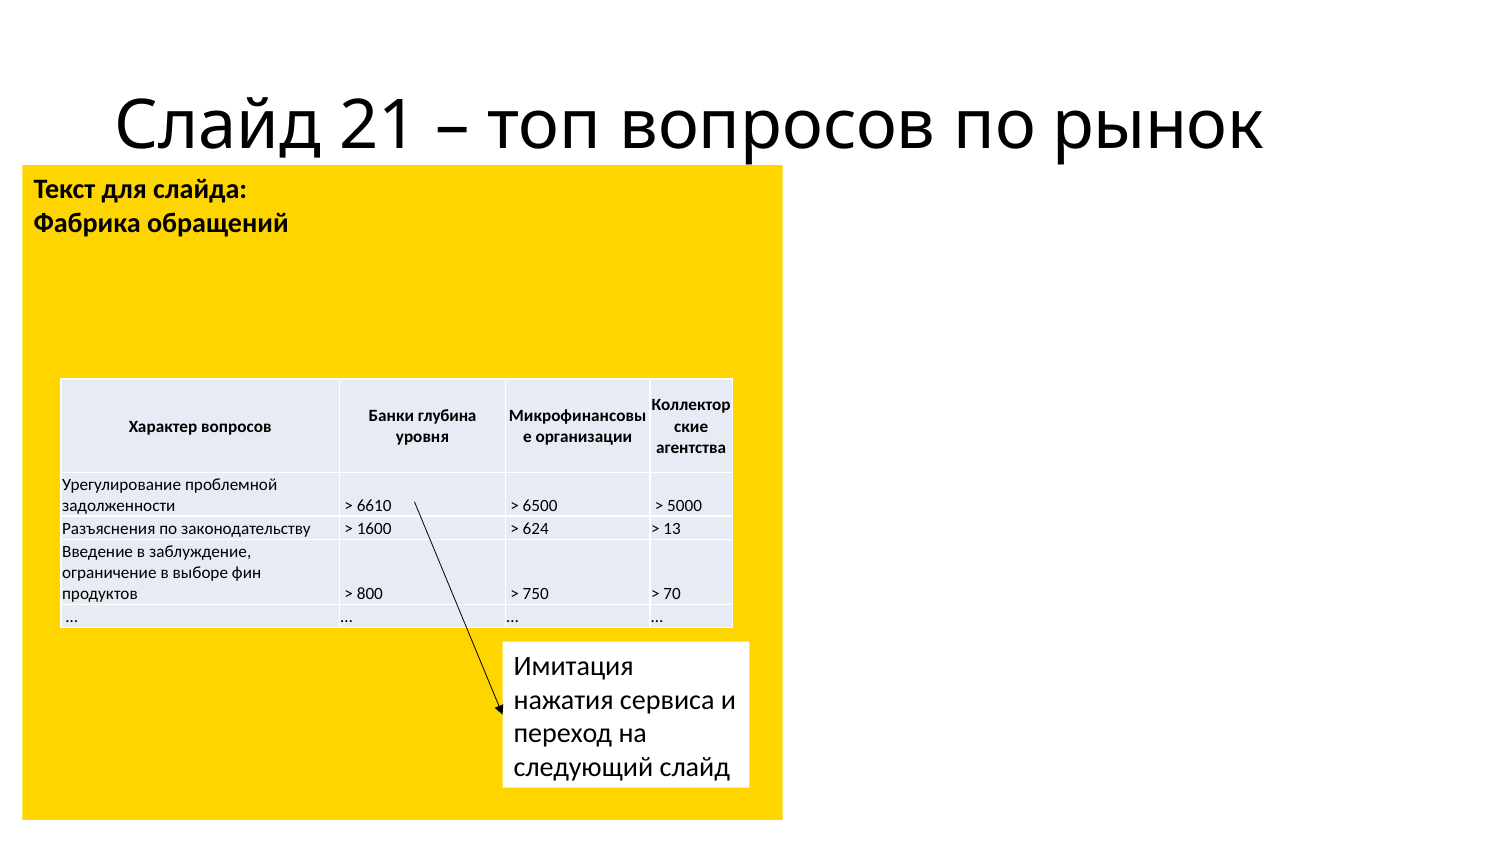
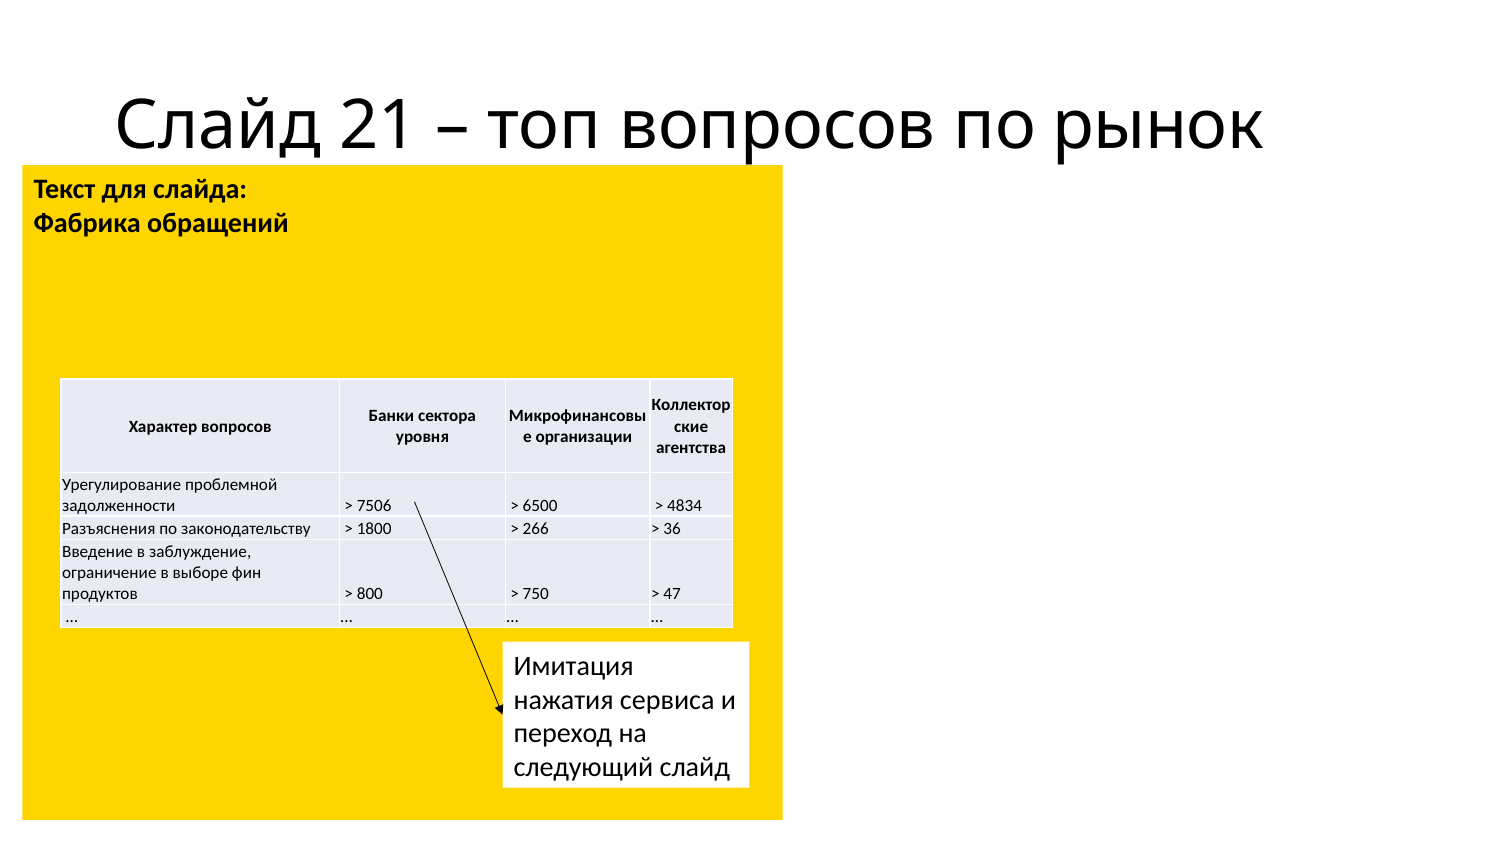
глубина: глубина -> сектора
6610: 6610 -> 7506
5000: 5000 -> 4834
1600: 1600 -> 1800
624: 624 -> 266
13: 13 -> 36
70: 70 -> 47
